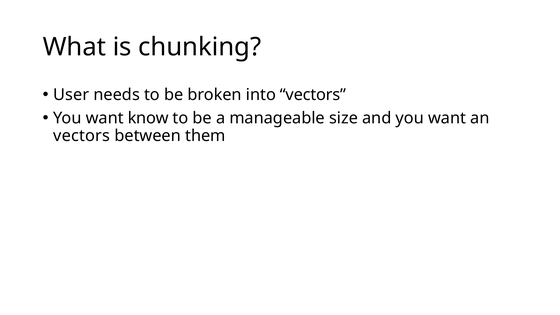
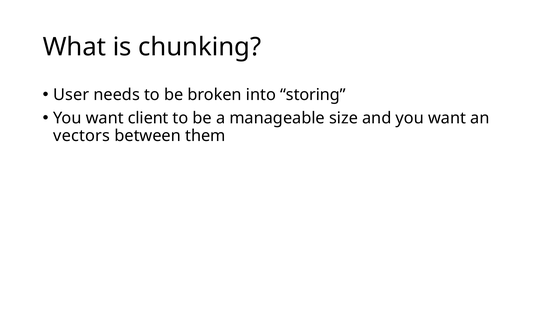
into vectors: vectors -> storing
know: know -> client
